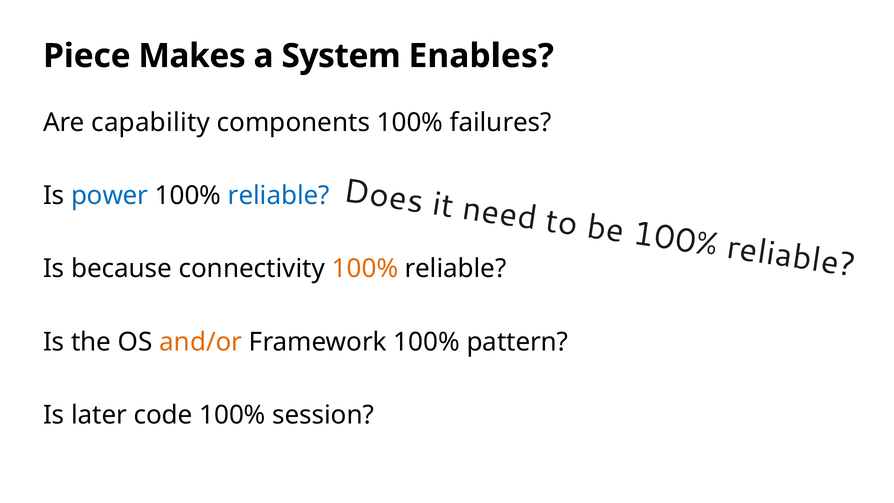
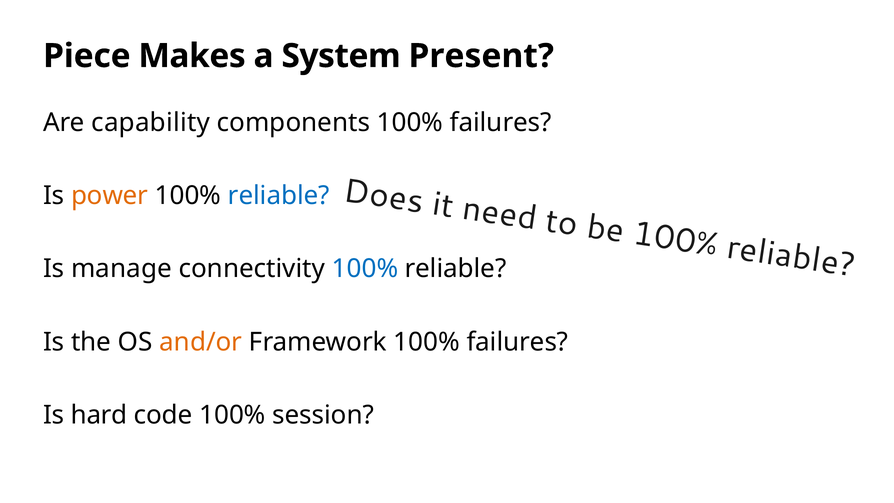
Enables: Enables -> Present
power colour: blue -> orange
because: because -> manage
100% at (365, 269) colour: orange -> blue
Framework 100% pattern: pattern -> failures
later: later -> hard
